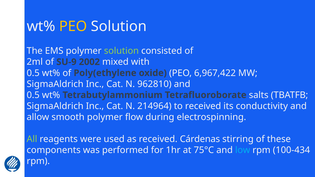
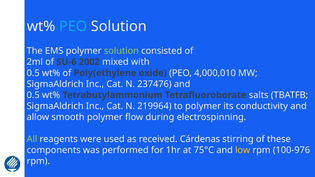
PEO at (73, 26) colour: yellow -> light blue
SU-9: SU-9 -> SU-6
6,967,422: 6,967,422 -> 4,000,010
962810: 962810 -> 237476
214964: 214964 -> 219964
to received: received -> polymer
low colour: light blue -> yellow
100-434: 100-434 -> 100-976
